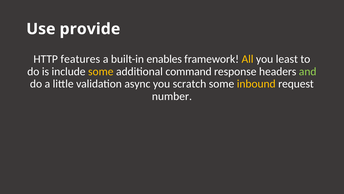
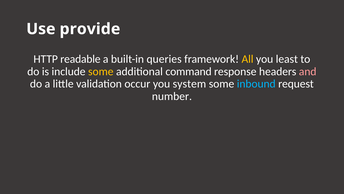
features: features -> readable
enables: enables -> queries
and colour: light green -> pink
async: async -> occur
scratch: scratch -> system
inbound colour: yellow -> light blue
